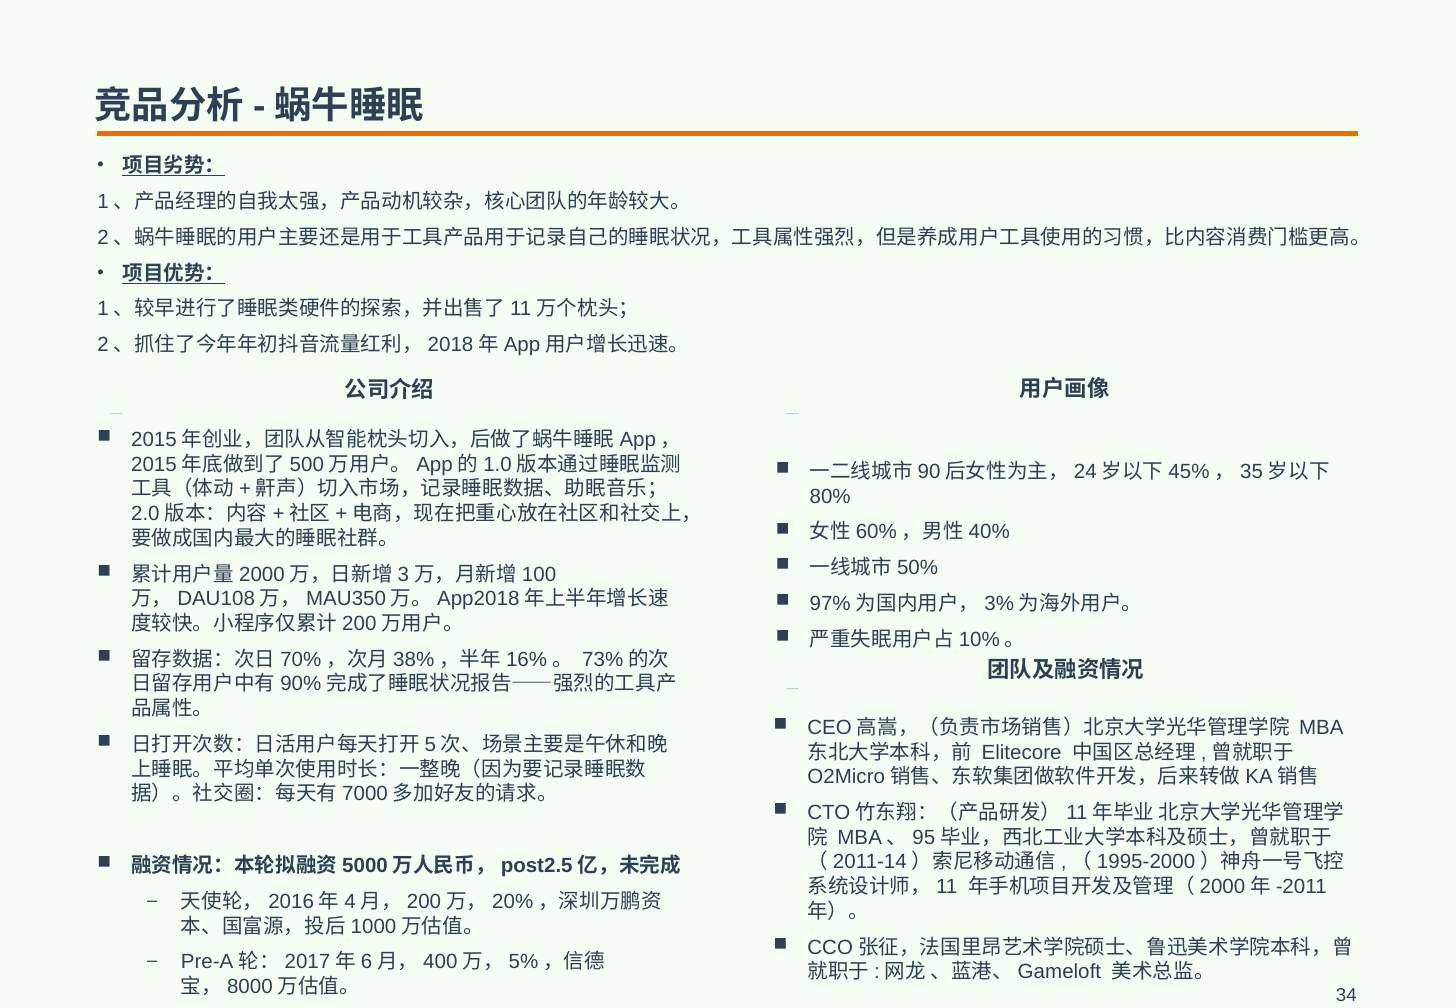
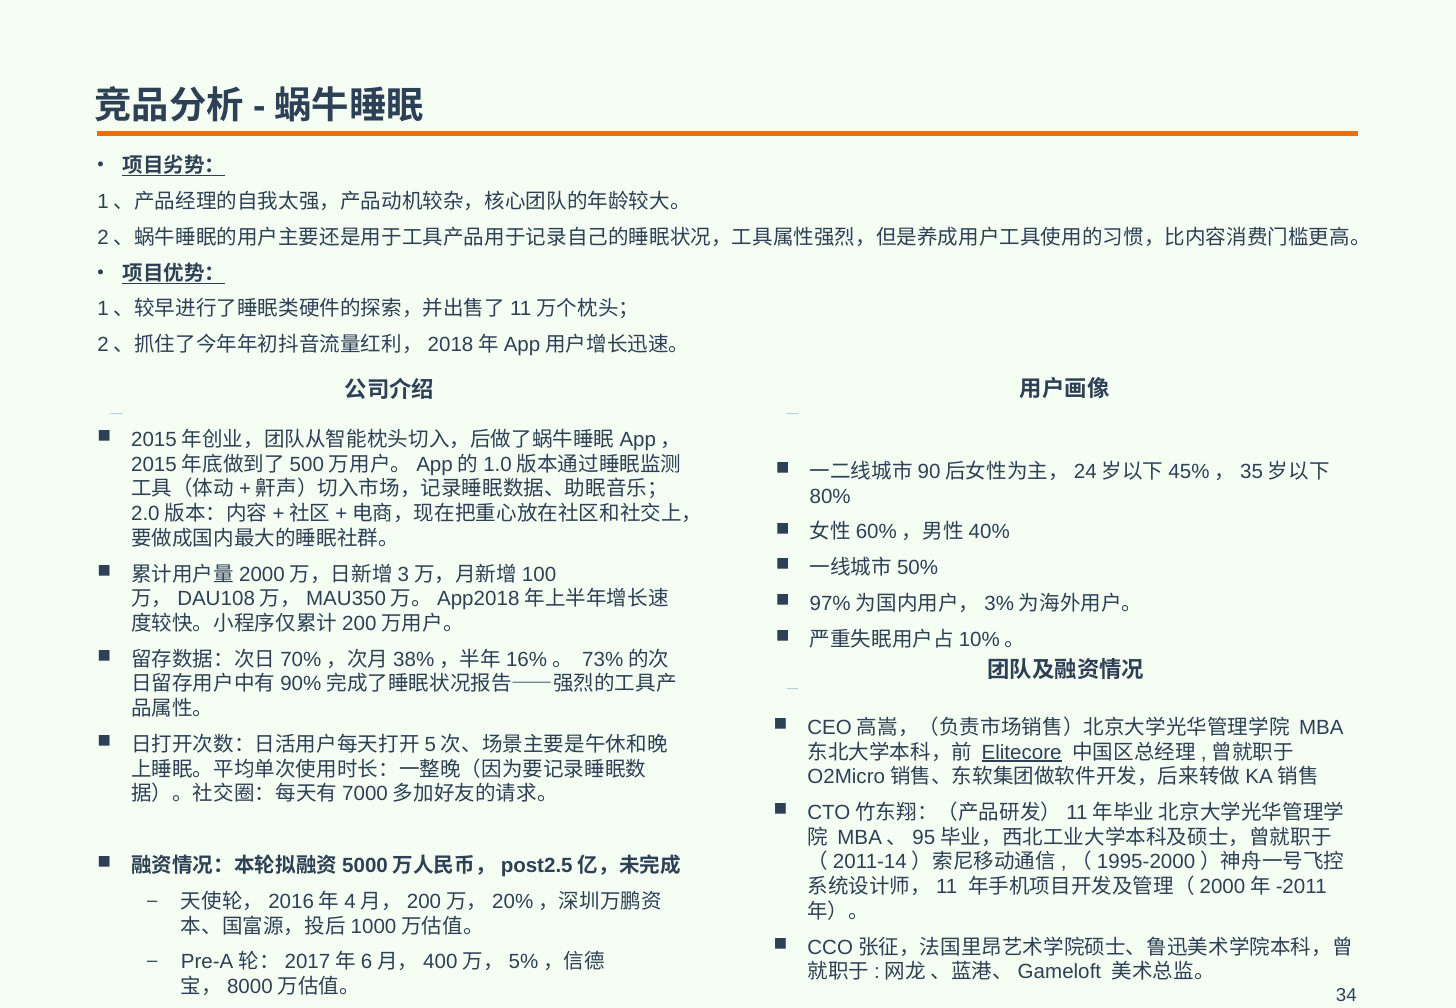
Elitecore underline: none -> present
